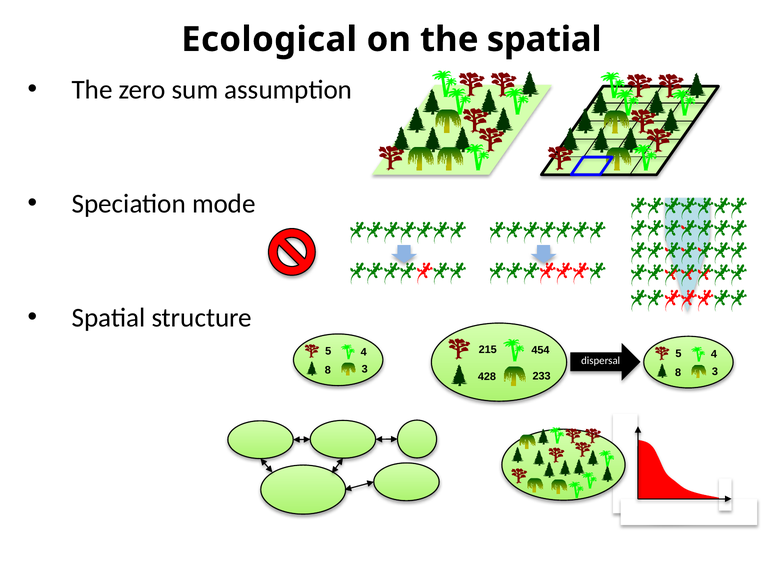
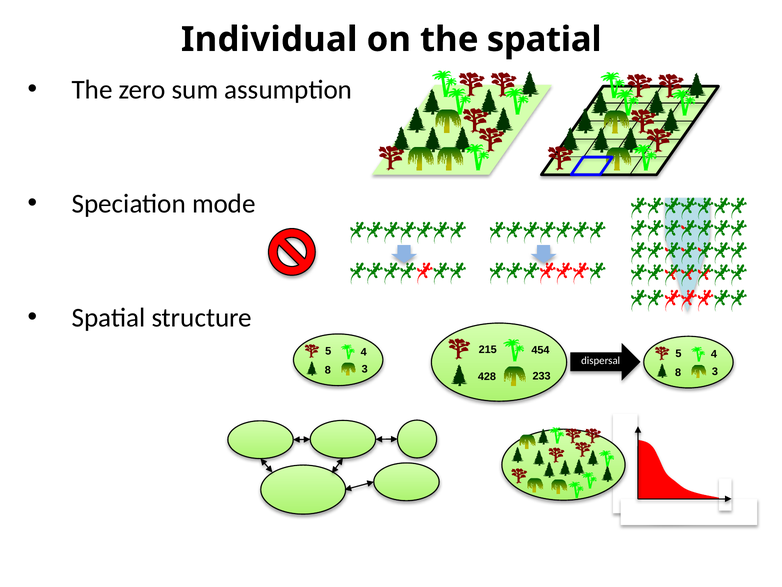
Ecological: Ecological -> Individual
